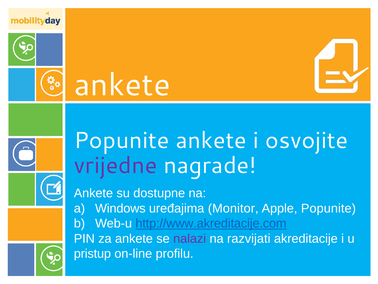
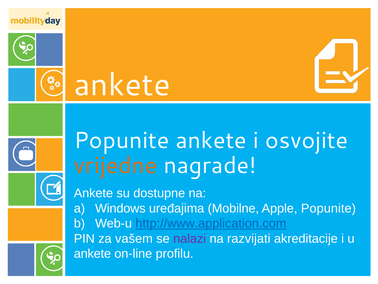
vrijedne colour: purple -> orange
Monitor: Monitor -> Mobilne
http://www.akreditacije.com: http://www.akreditacije.com -> http://www.application.com
za ankete: ankete -> vašem
pristup at (92, 253): pristup -> ankete
